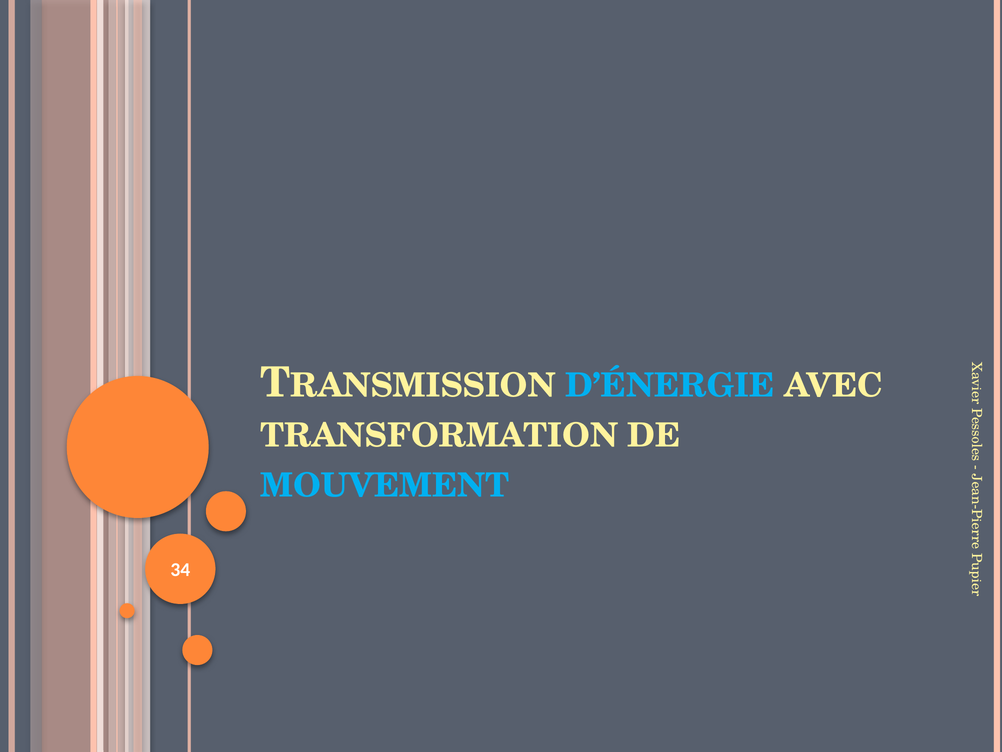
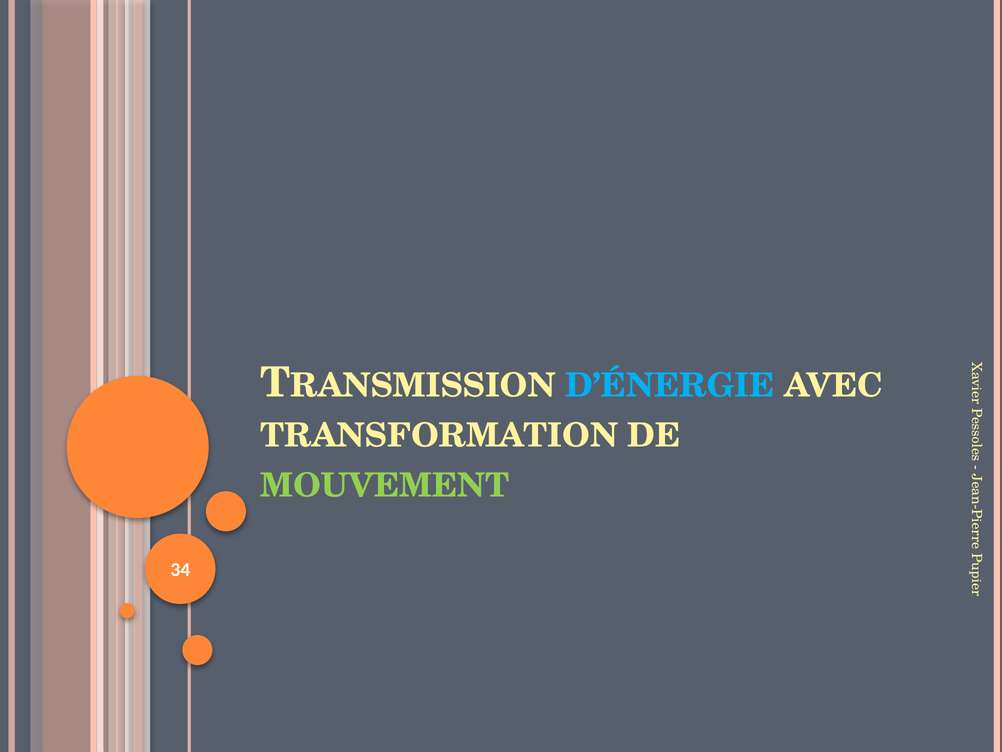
MOUVEMENT colour: light blue -> light green
